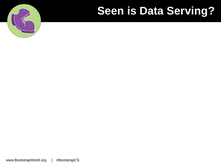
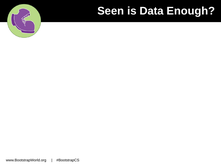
Serving: Serving -> Enough
